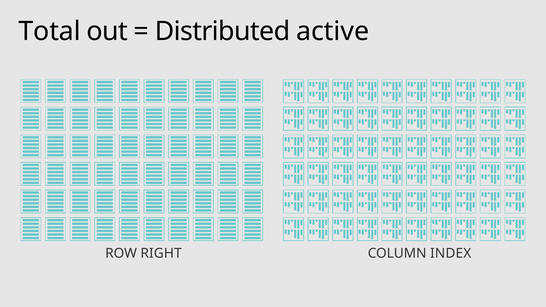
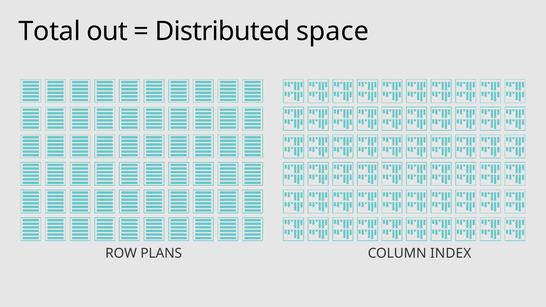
active: active -> space
RIGHT: RIGHT -> PLANS
